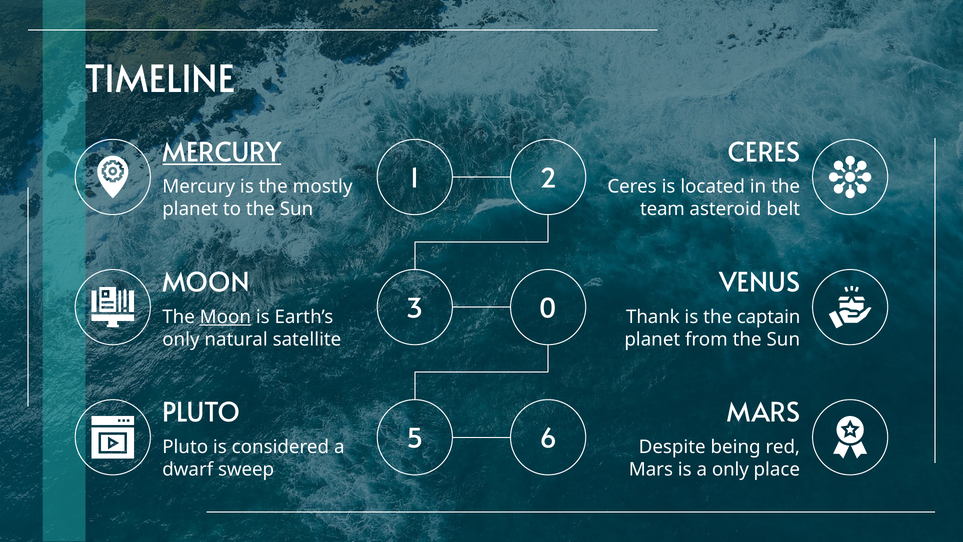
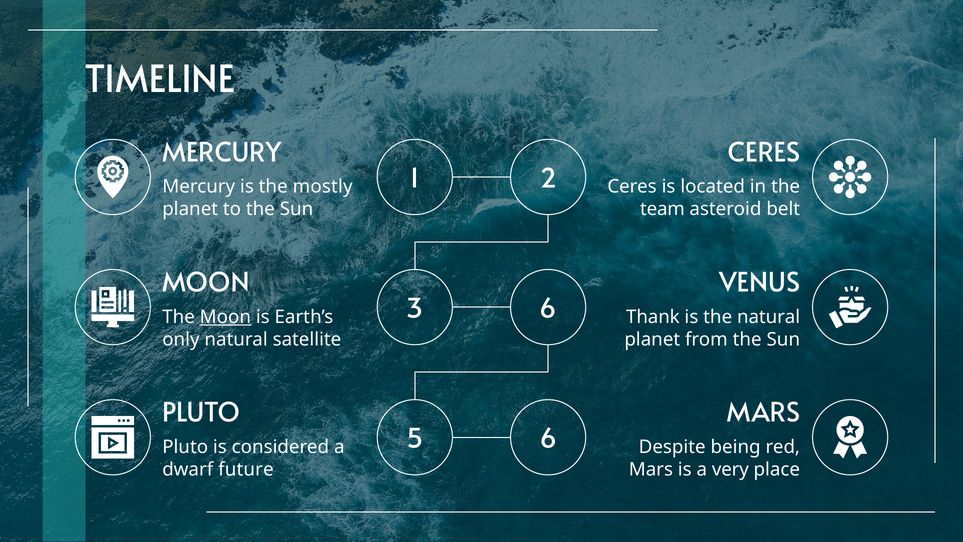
MERCURY at (222, 153) underline: present -> none
3 0: 0 -> 6
the captain: captain -> natural
sweep: sweep -> future
a only: only -> very
